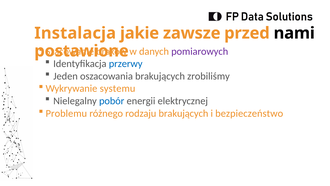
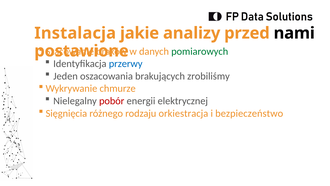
zawsze: zawsze -> analizy
pomiarowych colour: purple -> green
systemu: systemu -> chmurze
pobór colour: blue -> red
Problemu: Problemu -> Sięgnięcia
rodzaju brakujących: brakujących -> orkiestracja
